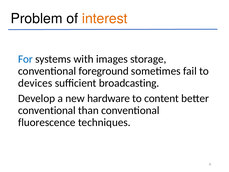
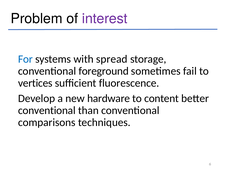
interest colour: orange -> purple
images: images -> spread
devices: devices -> vertices
broadcasting: broadcasting -> fluorescence
fluorescence: fluorescence -> comparisons
